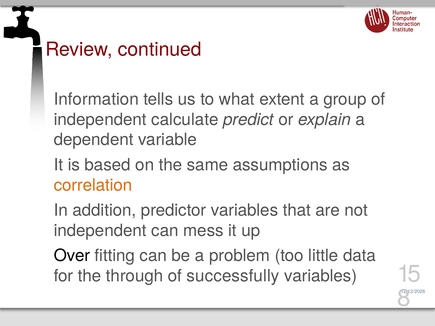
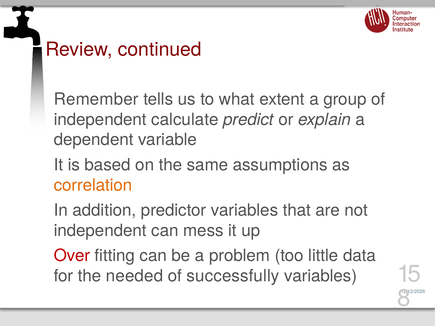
Information: Information -> Remember
Over colour: black -> red
through: through -> needed
